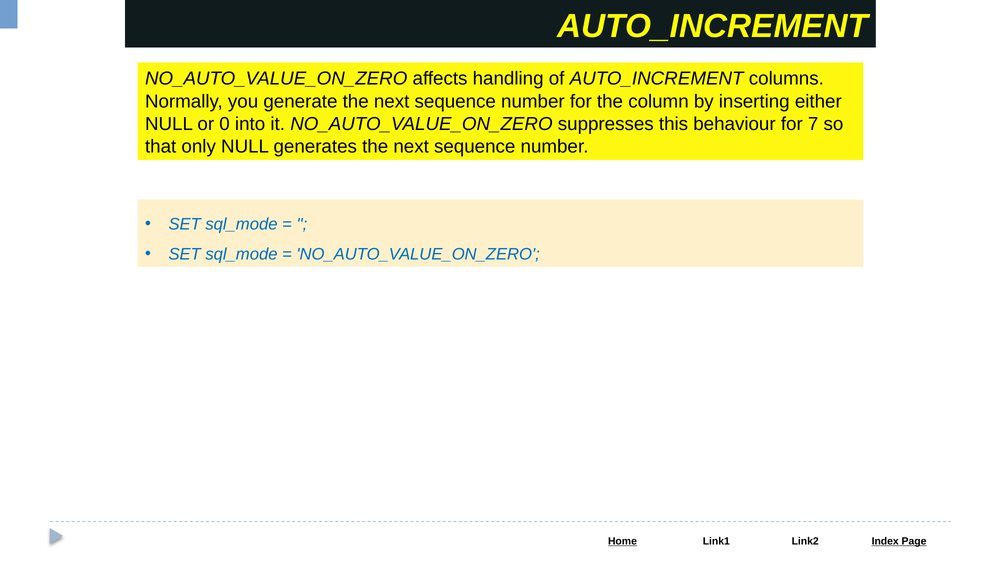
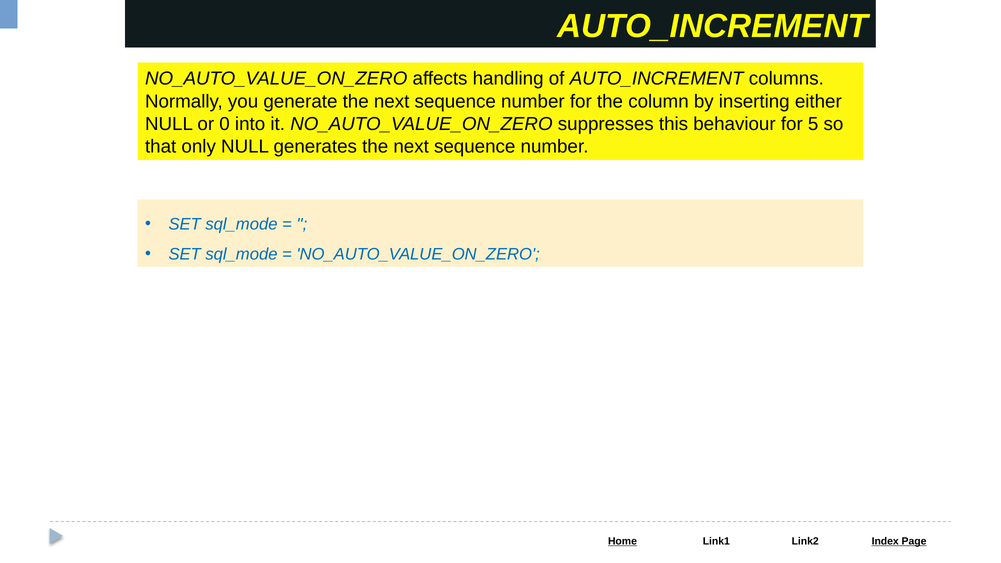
7: 7 -> 5
